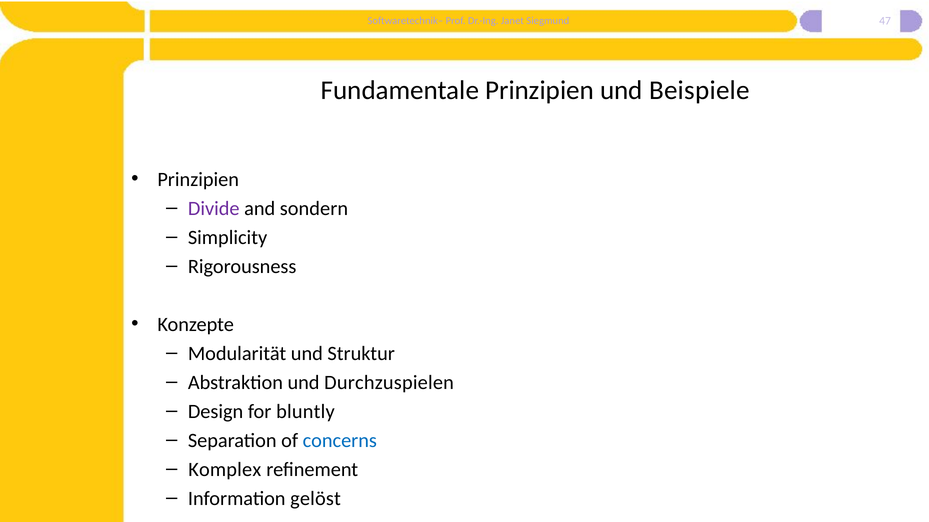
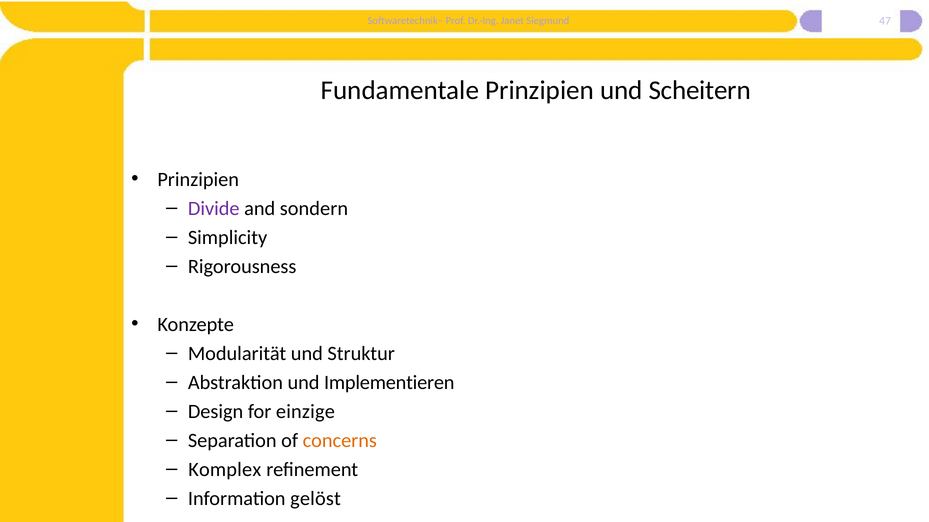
Beispiele: Beispiele -> Scheitern
Durchzuspielen: Durchzuspielen -> Implementieren
bluntly: bluntly -> einzige
concerns colour: blue -> orange
